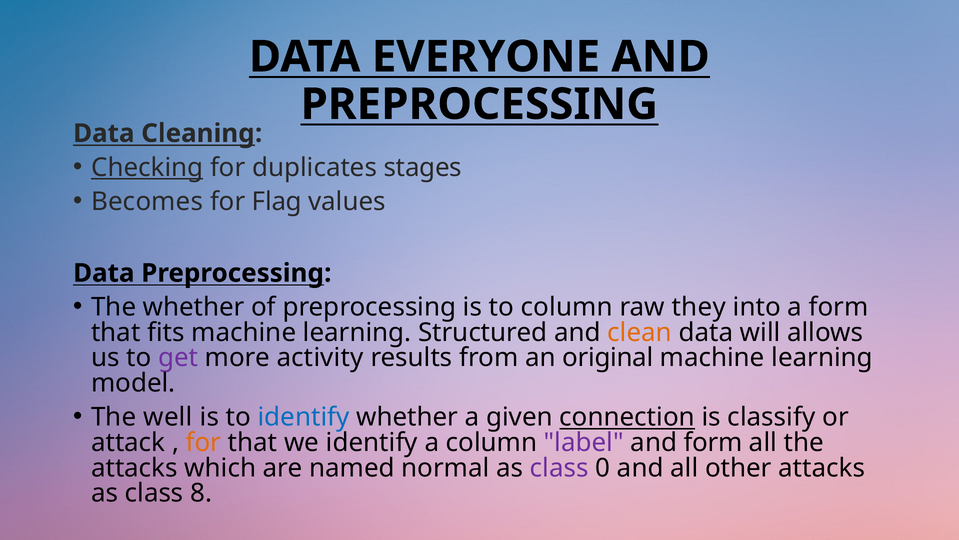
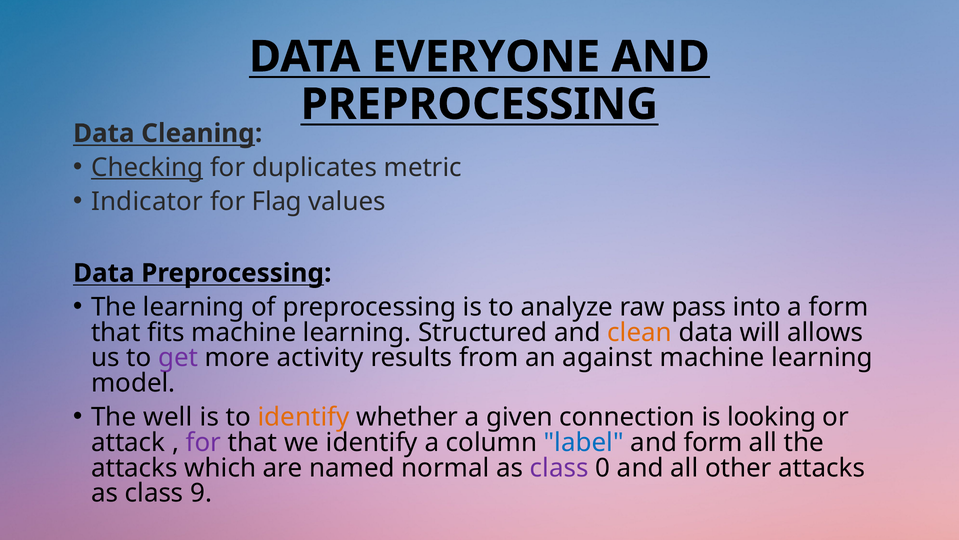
stages: stages -> metric
Becomes: Becomes -> Indicator
The whether: whether -> learning
to column: column -> analyze
they: they -> pass
original: original -> against
identify at (304, 417) colour: blue -> orange
connection underline: present -> none
classify: classify -> looking
for at (203, 442) colour: orange -> purple
label colour: purple -> blue
8: 8 -> 9
